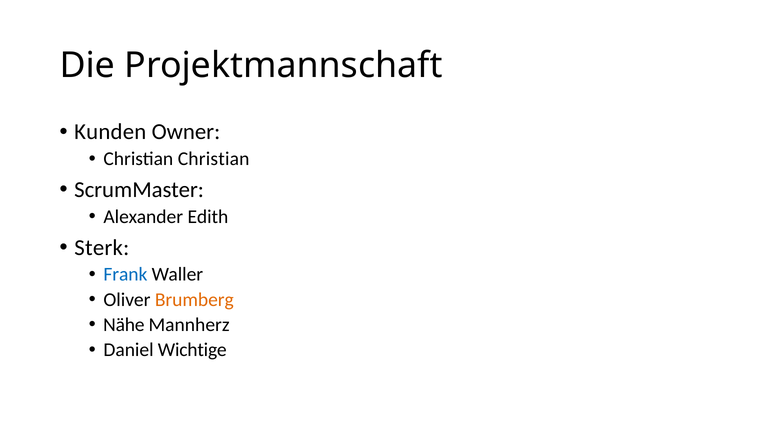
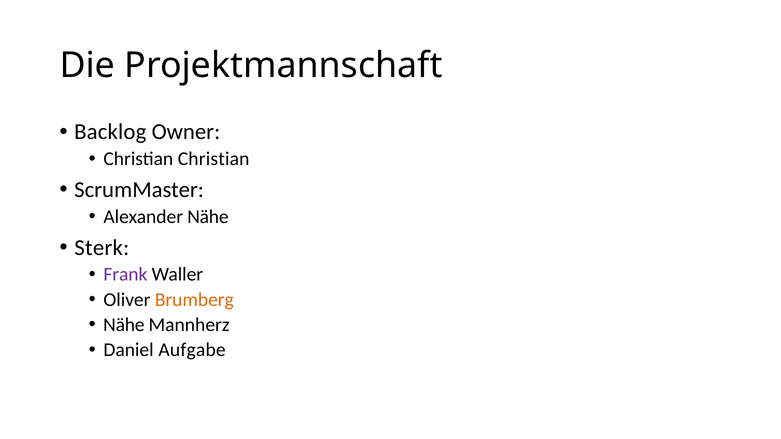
Kunden: Kunden -> Backlog
Alexander Edith: Edith -> Nähe
Frank colour: blue -> purple
Wichtige: Wichtige -> Aufgabe
